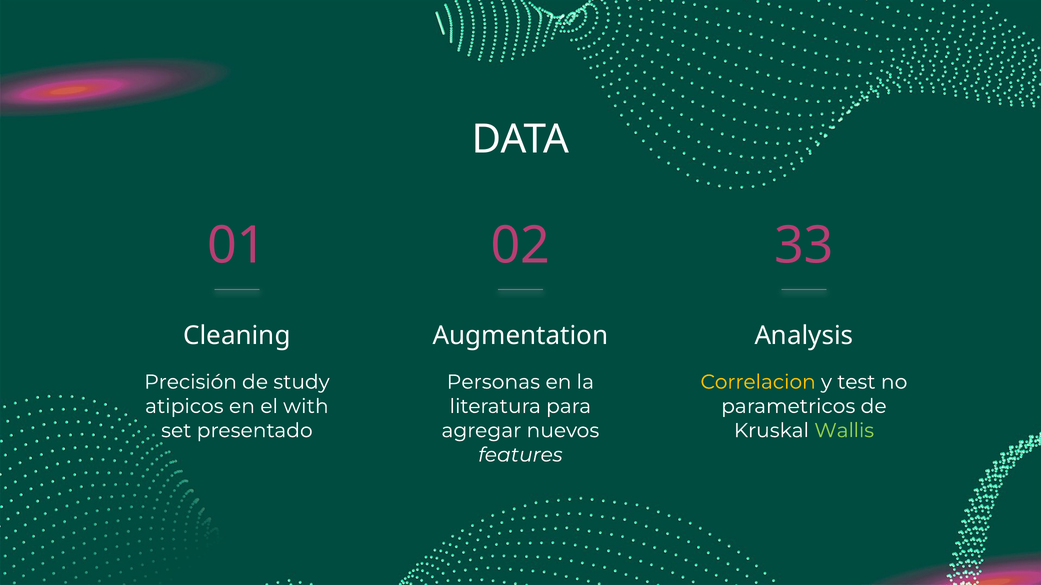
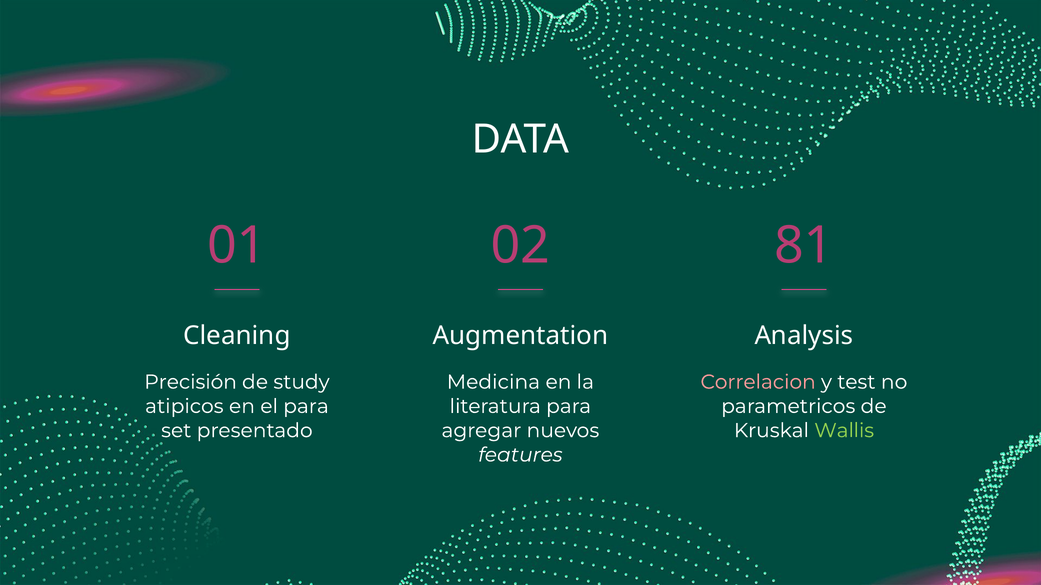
33: 33 -> 81
Personas: Personas -> Medicina
Correlacion colour: yellow -> pink
el with: with -> para
